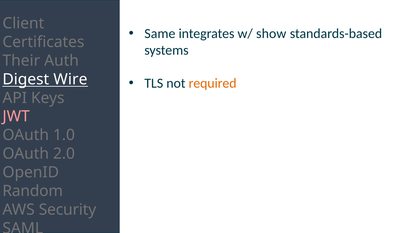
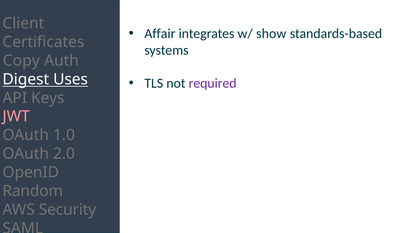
Same: Same -> Affair
Their: Their -> Copy
Wire: Wire -> Uses
required colour: orange -> purple
